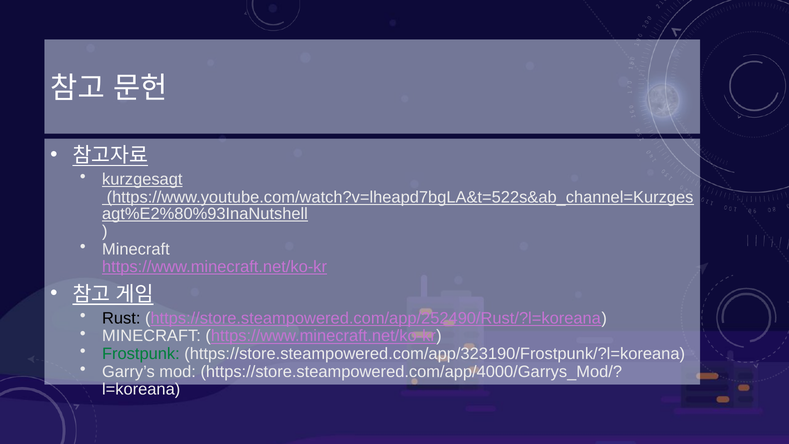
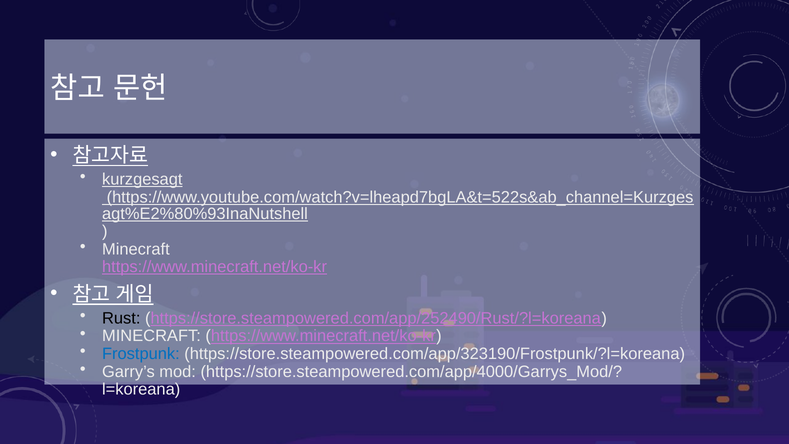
Frostpunk colour: green -> blue
